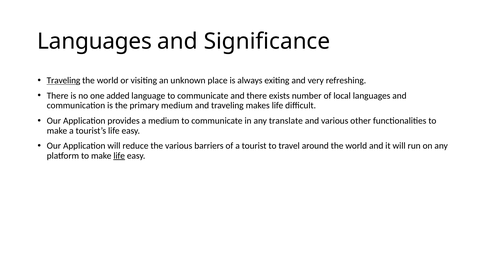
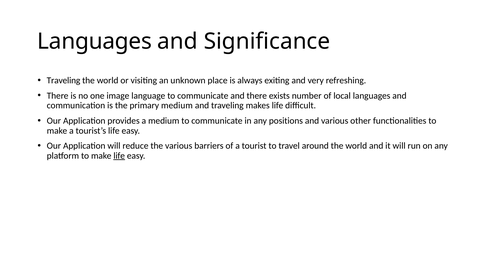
Traveling at (64, 81) underline: present -> none
added: added -> image
translate: translate -> positions
